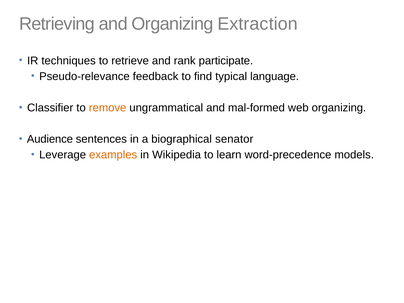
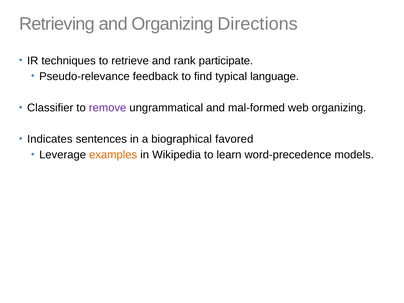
Extraction: Extraction -> Directions
remove colour: orange -> purple
Audience: Audience -> Indicates
senator: senator -> favored
